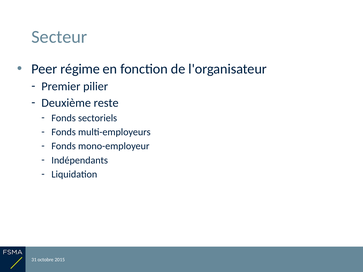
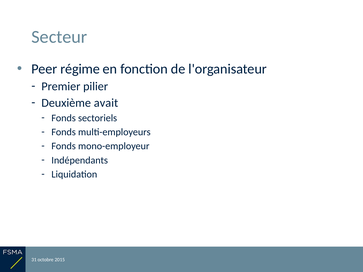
reste: reste -> avait
